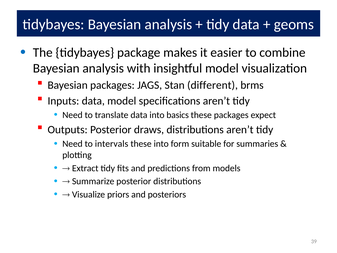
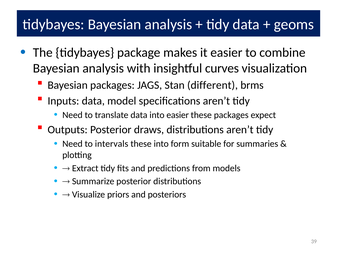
insightful model: model -> curves
into basics: basics -> easier
